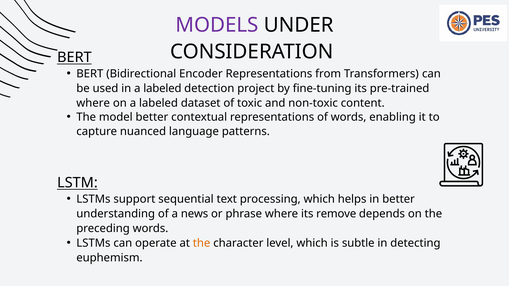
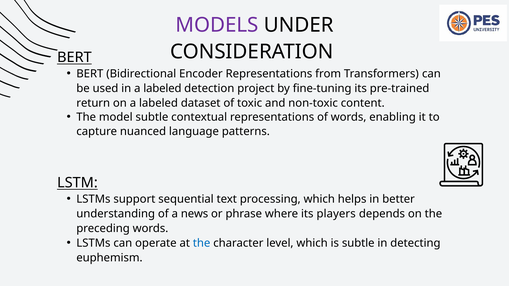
where at (93, 103): where -> return
model better: better -> subtle
remove: remove -> players
the at (202, 243) colour: orange -> blue
